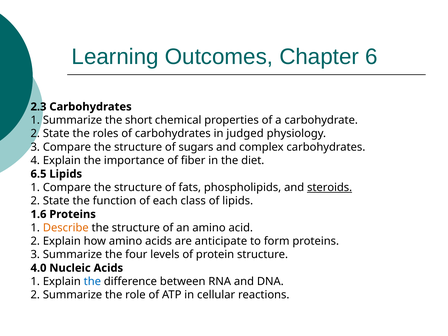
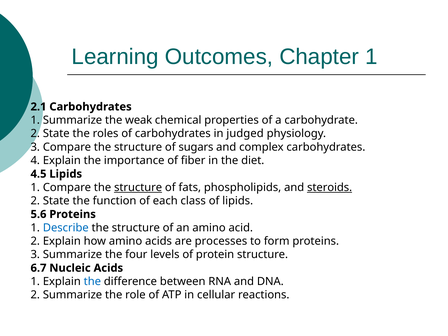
Chapter 6: 6 -> 1
2.3: 2.3 -> 2.1
short: short -> weak
6.5: 6.5 -> 4.5
structure at (138, 187) underline: none -> present
1.6: 1.6 -> 5.6
Describe colour: orange -> blue
anticipate: anticipate -> processes
4.0: 4.0 -> 6.7
